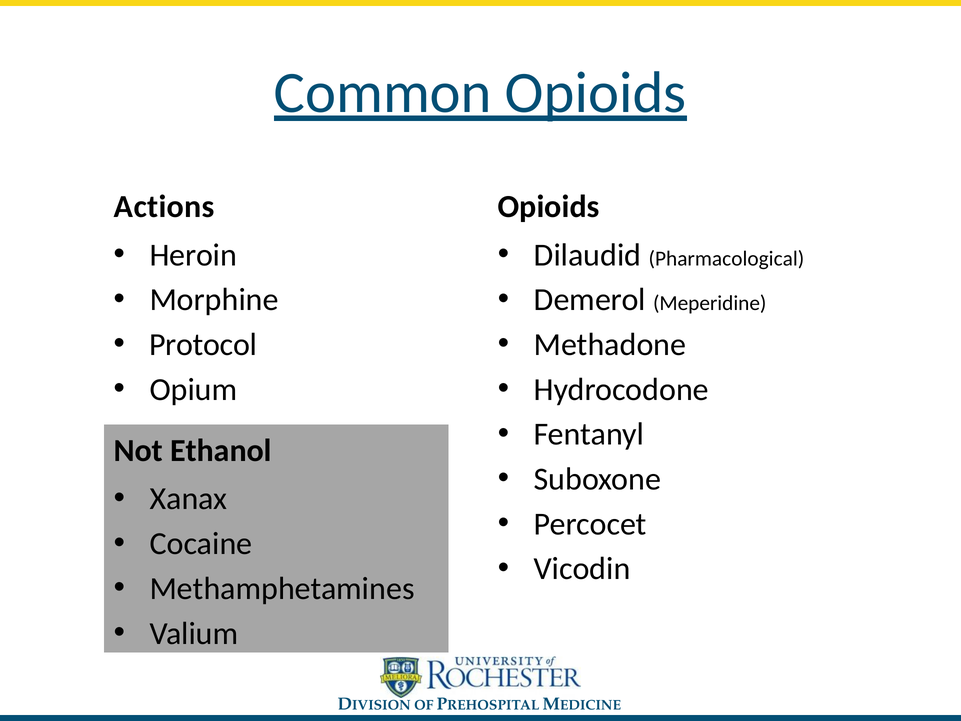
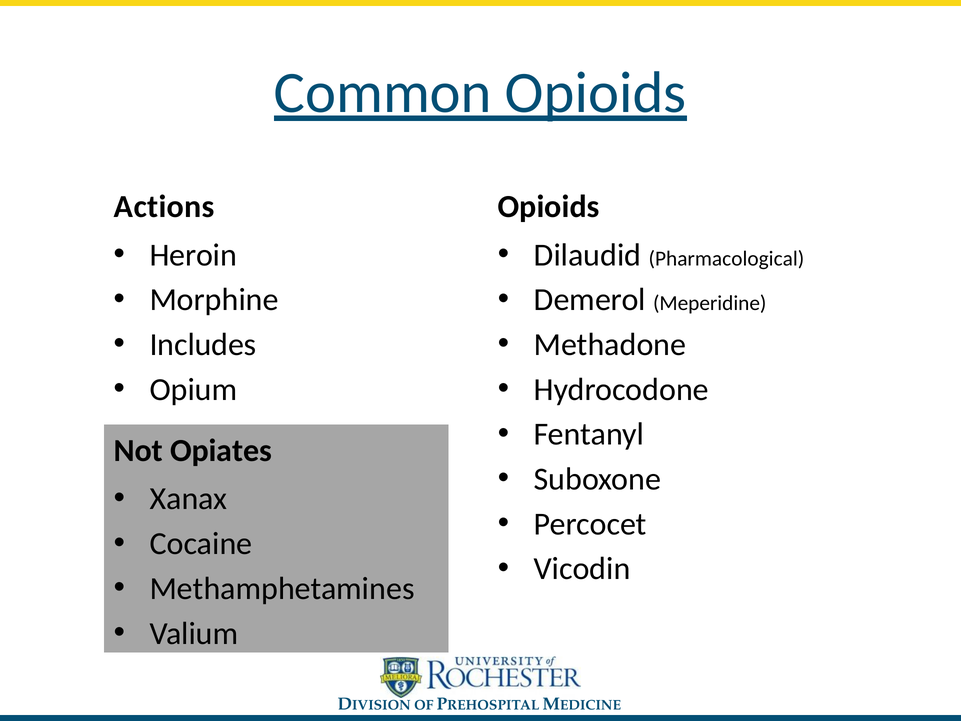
Protocol: Protocol -> Includes
Ethanol: Ethanol -> Opiates
